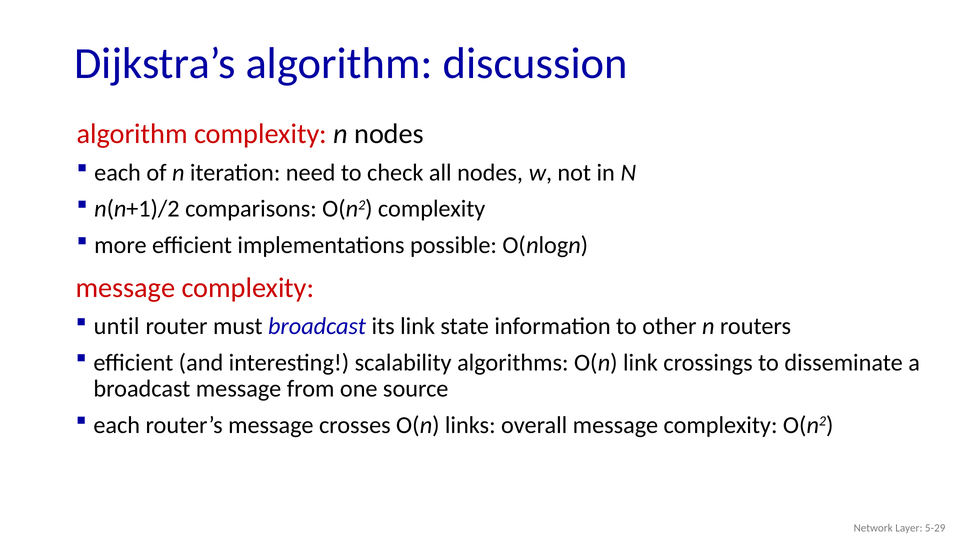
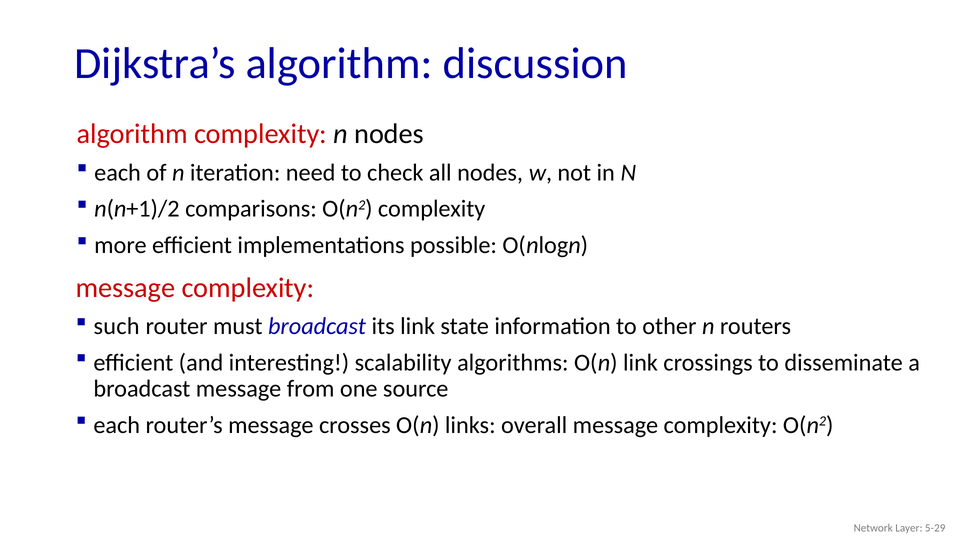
until: until -> such
